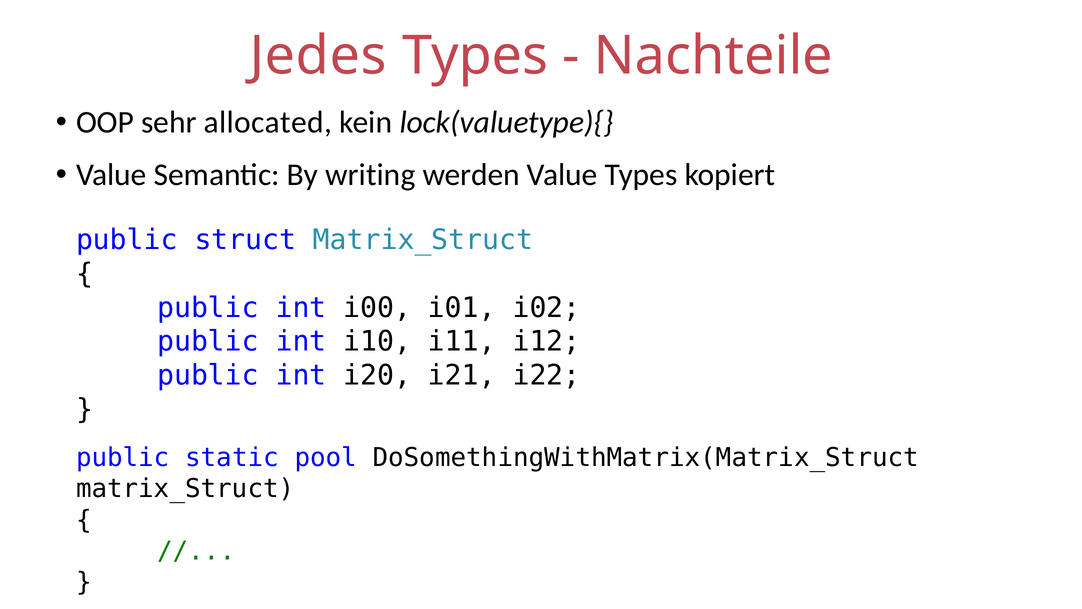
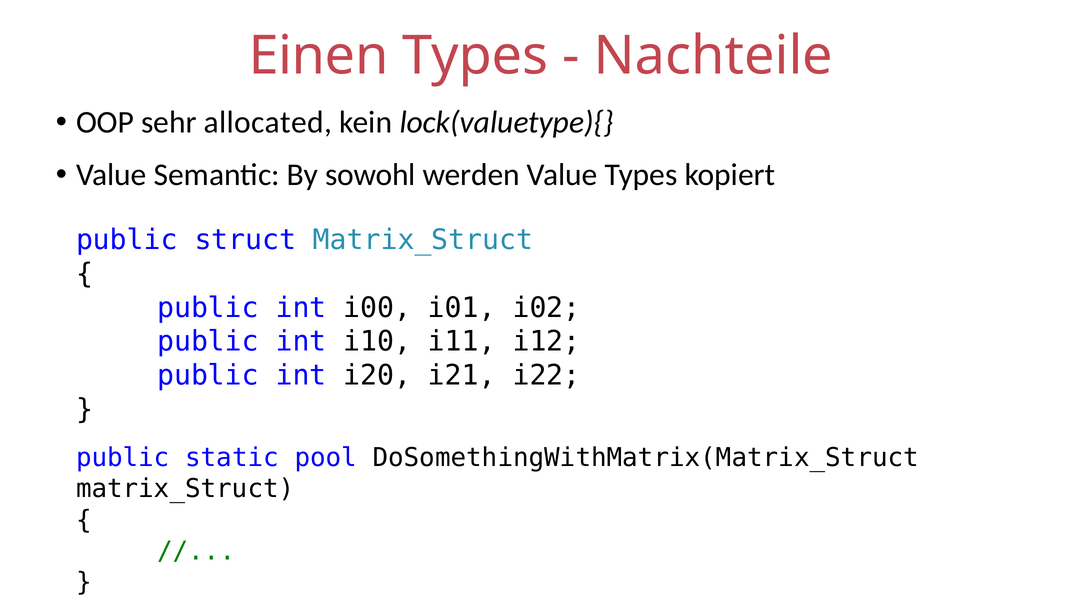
Jedes: Jedes -> Einen
writing: writing -> sowohl
